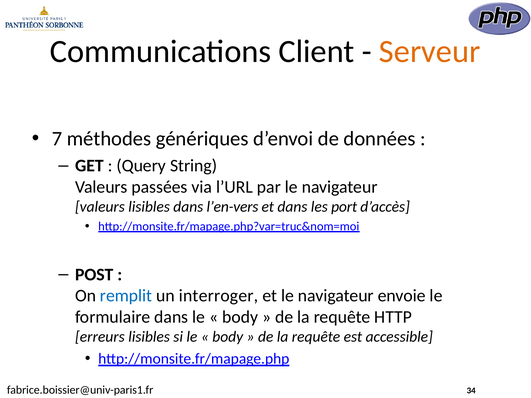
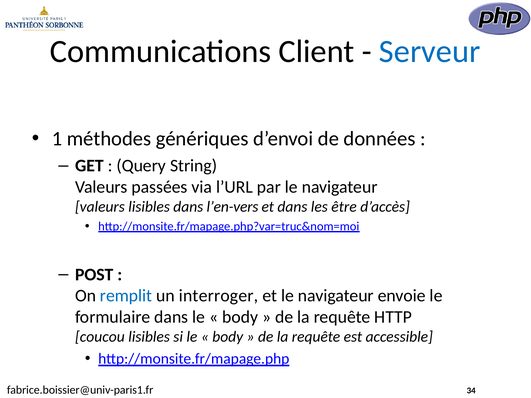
Serveur colour: orange -> blue
7: 7 -> 1
port: port -> être
erreurs: erreurs -> coucou
